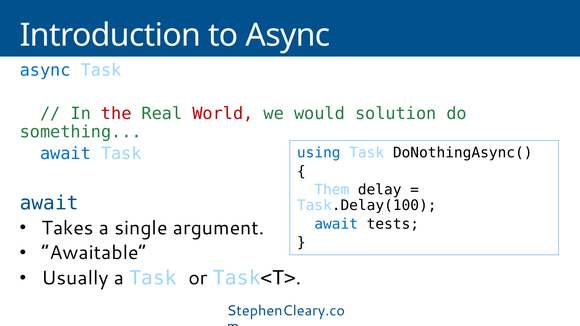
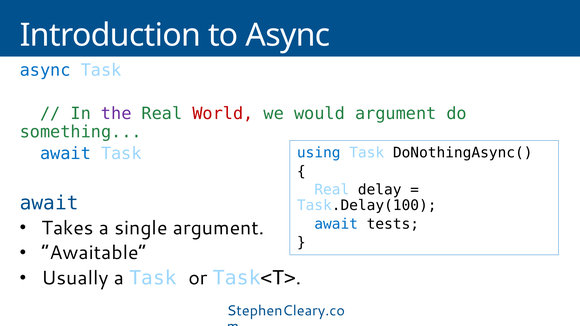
the colour: red -> purple
would solution: solution -> argument
Them at (332, 190): Them -> Real
